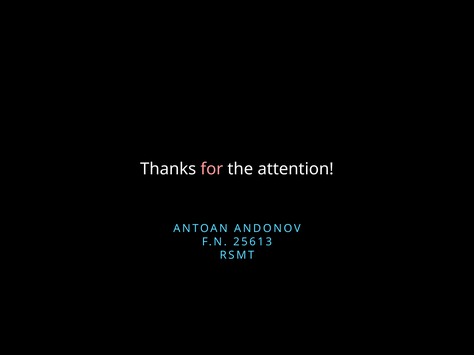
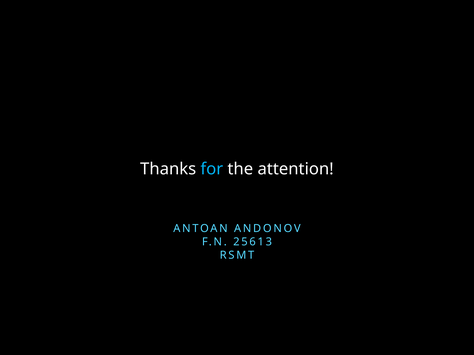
for colour: pink -> light blue
